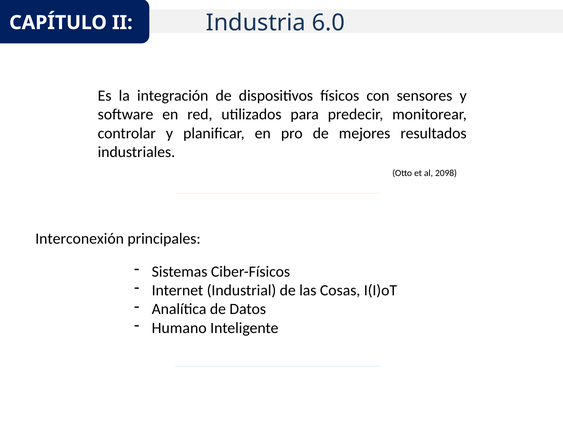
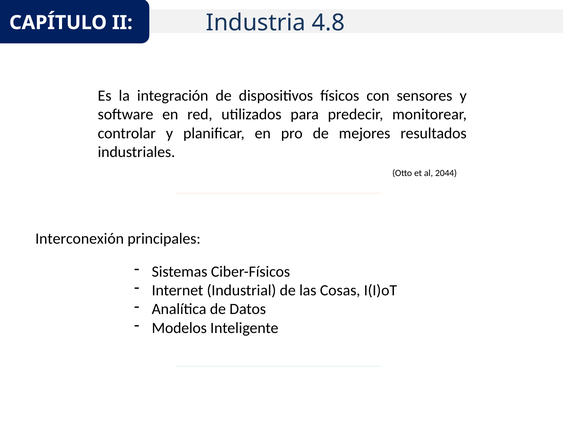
6.0: 6.0 -> 4.8
2098: 2098 -> 2044
Humano: Humano -> Modelos
